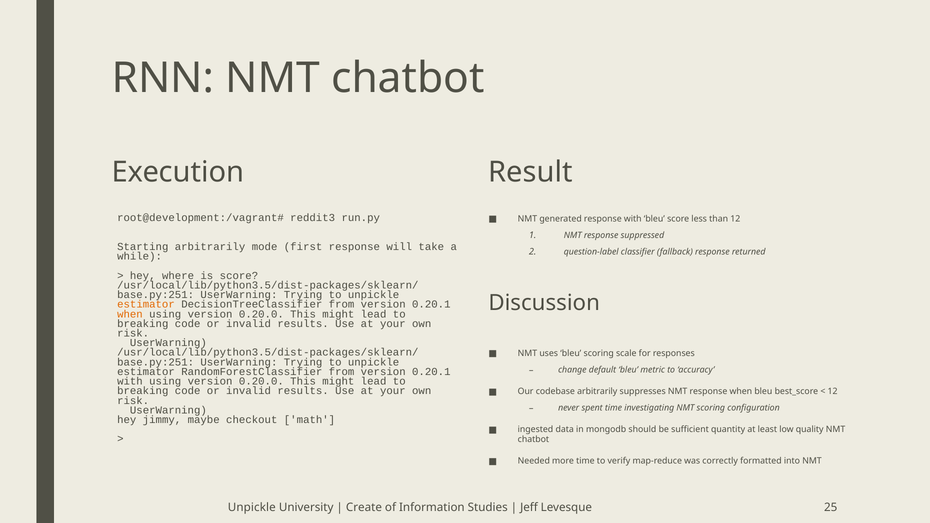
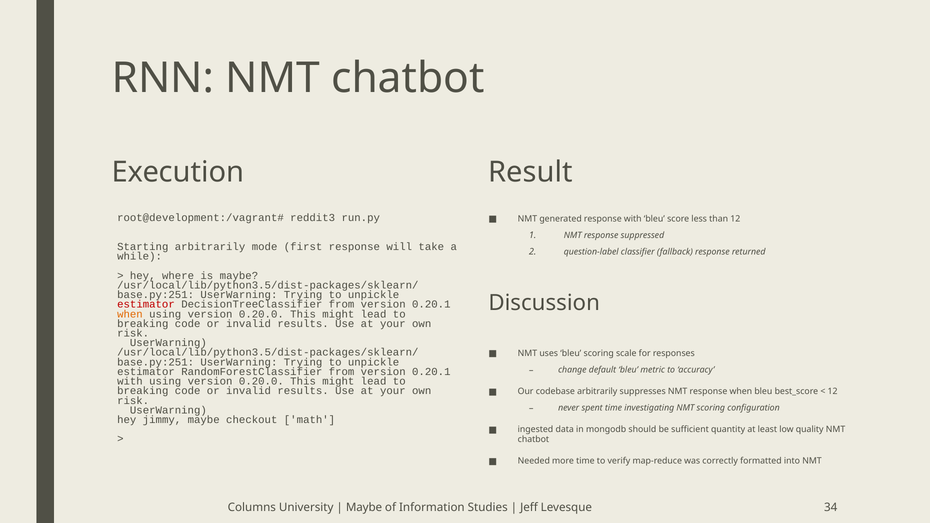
is score: score -> maybe
estimator at (146, 305) colour: orange -> red
Unpickle at (252, 508): Unpickle -> Columns
Create at (364, 508): Create -> Maybe
25: 25 -> 34
